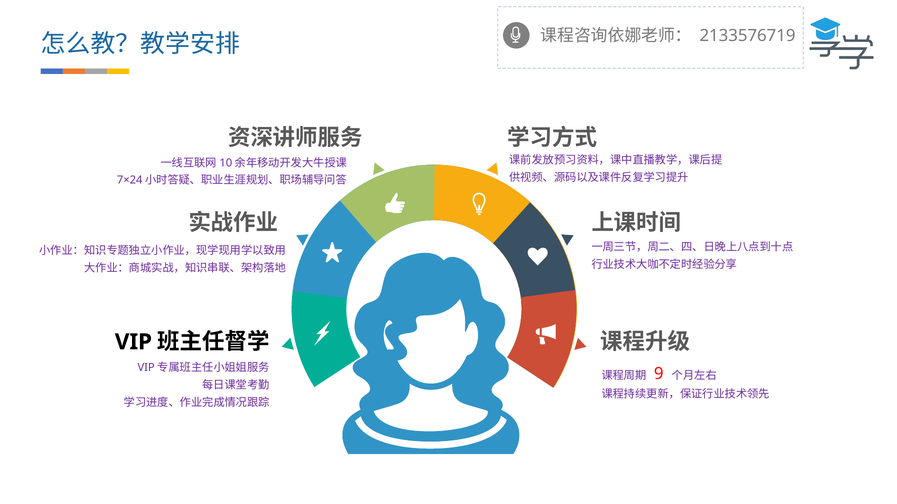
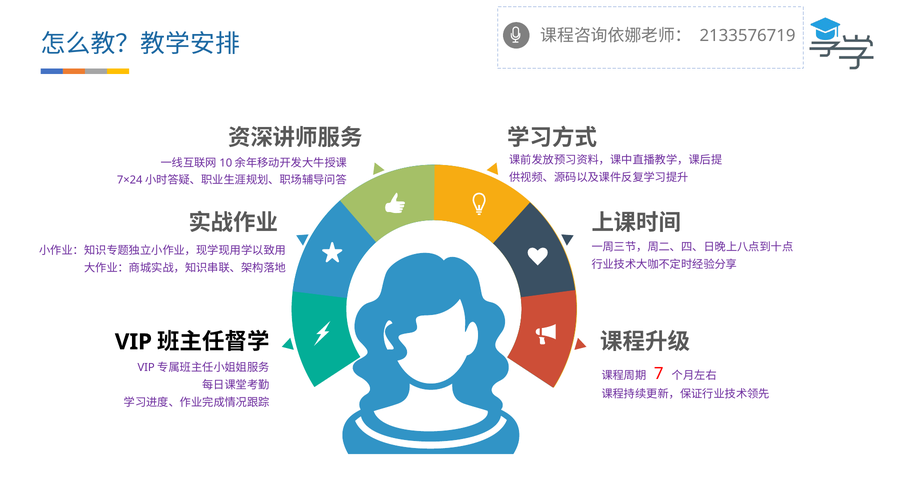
9: 9 -> 7
